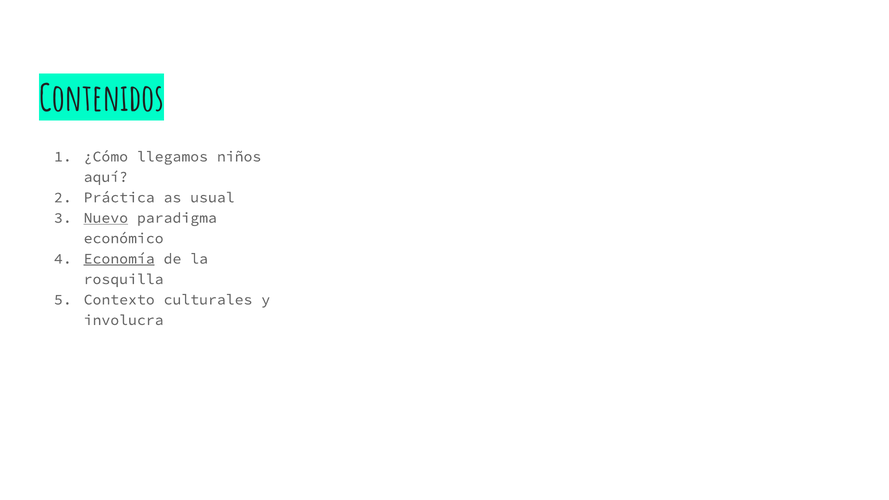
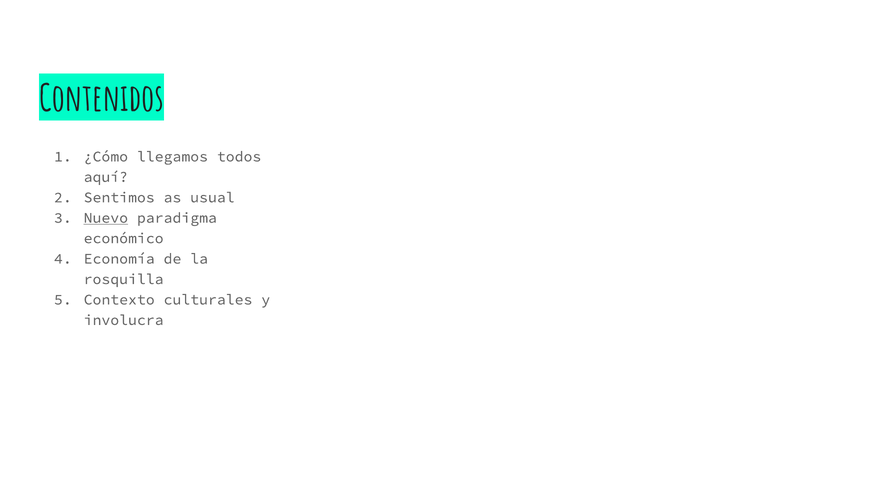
niños: niños -> todos
Práctica: Práctica -> Sentimos
Economía underline: present -> none
